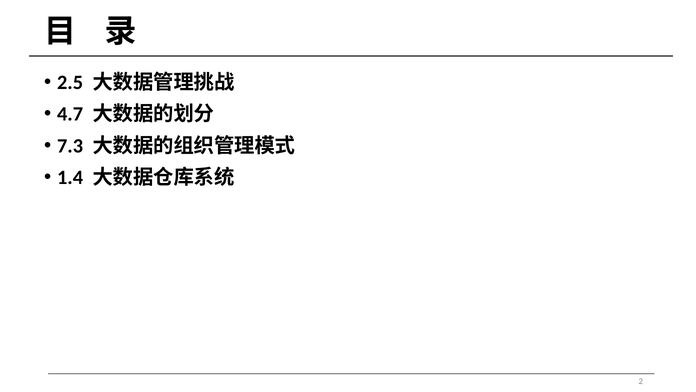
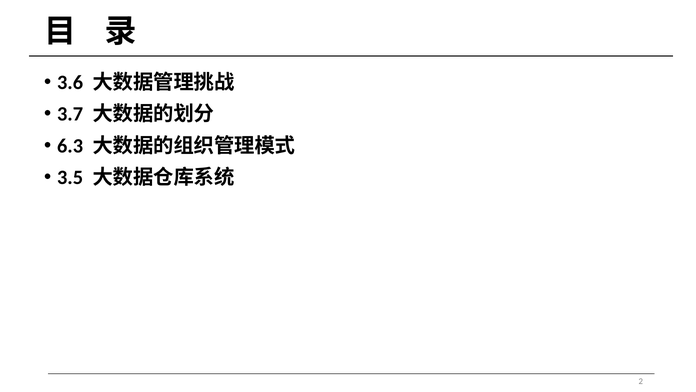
2.5: 2.5 -> 3.6
4.7: 4.7 -> 3.7
7.3: 7.3 -> 6.3
1.4: 1.4 -> 3.5
